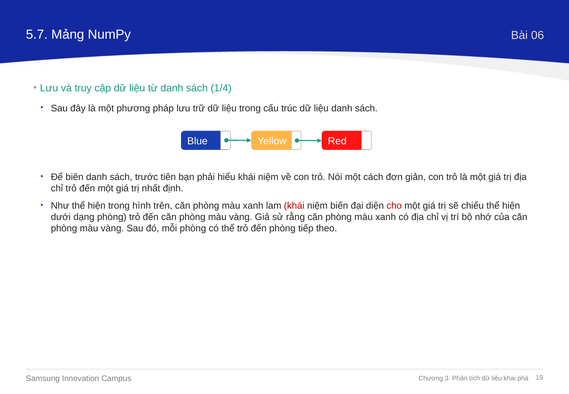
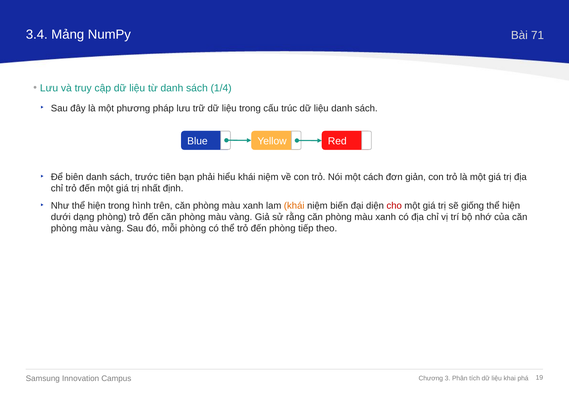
5.7: 5.7 -> 3.4
06: 06 -> 71
khái at (294, 206) colour: red -> orange
chiếu: chiếu -> giống
